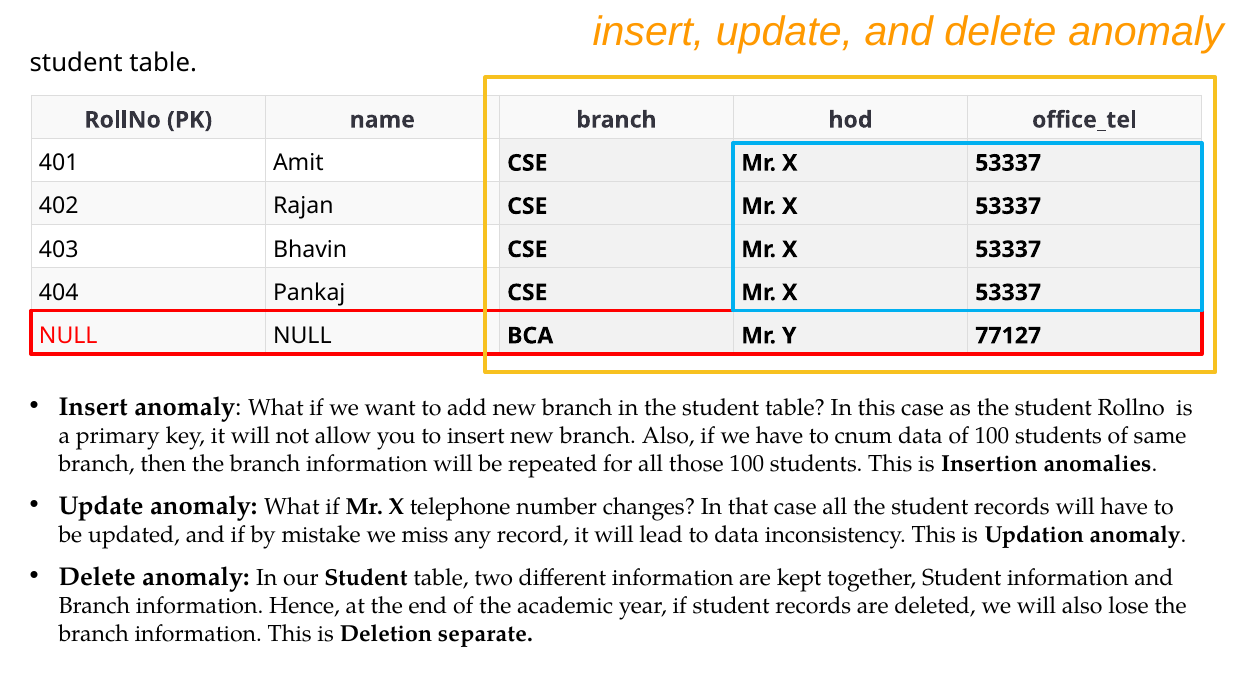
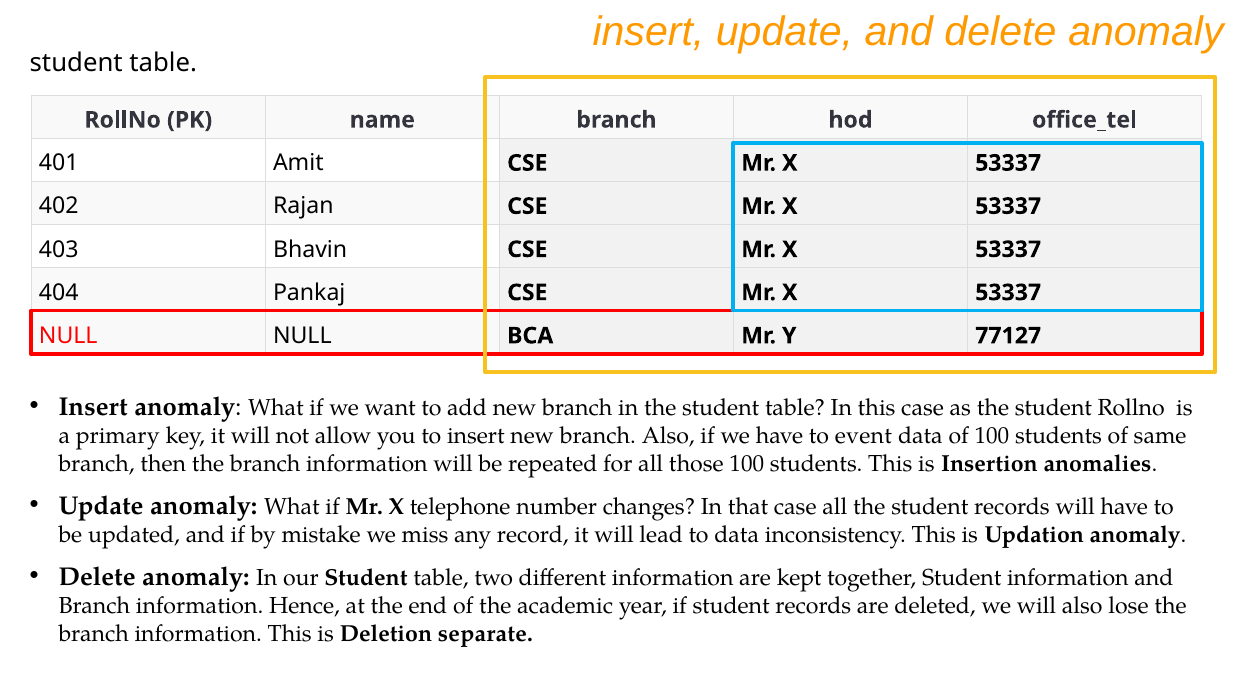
cnum: cnum -> event
